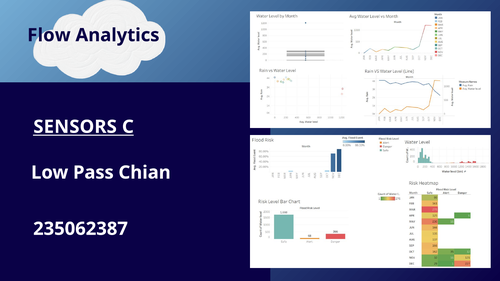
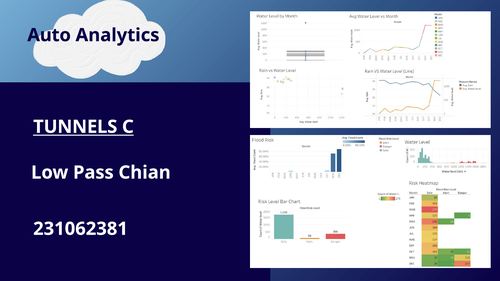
Flow: Flow -> Auto
SENSORS: SENSORS -> TUNNELS
235062387: 235062387 -> 231062381
